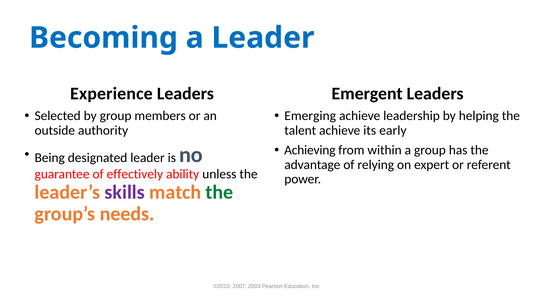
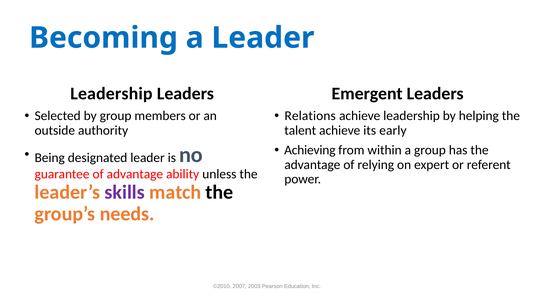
Experience at (111, 94): Experience -> Leadership
Emerging: Emerging -> Relations
of effectively: effectively -> advantage
the at (219, 192) colour: green -> black
